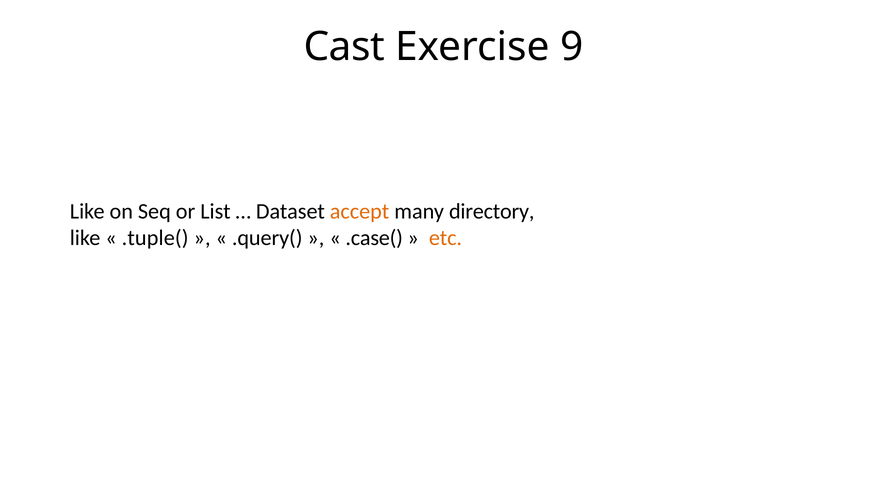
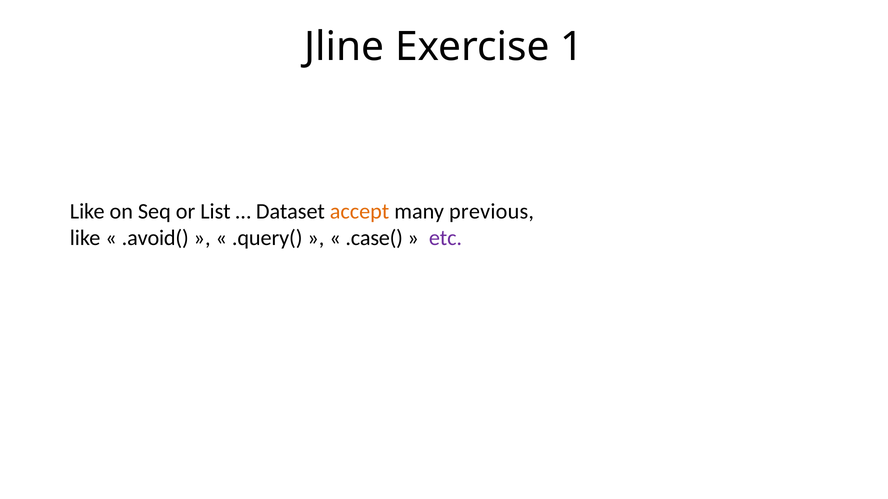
Cast: Cast -> Jline
9: 9 -> 1
directory: directory -> previous
.tuple(: .tuple( -> .avoid(
etc colour: orange -> purple
